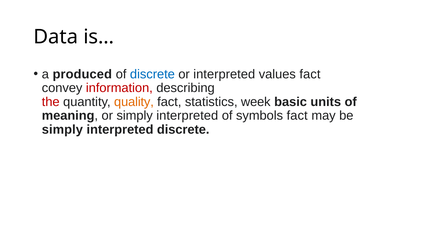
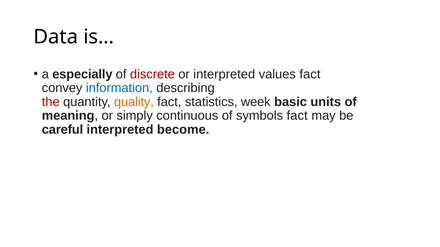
produced: produced -> especially
discrete at (152, 74) colour: blue -> red
information colour: red -> blue
or simply interpreted: interpreted -> continuous
simply at (62, 130): simply -> careful
interpreted discrete: discrete -> become
